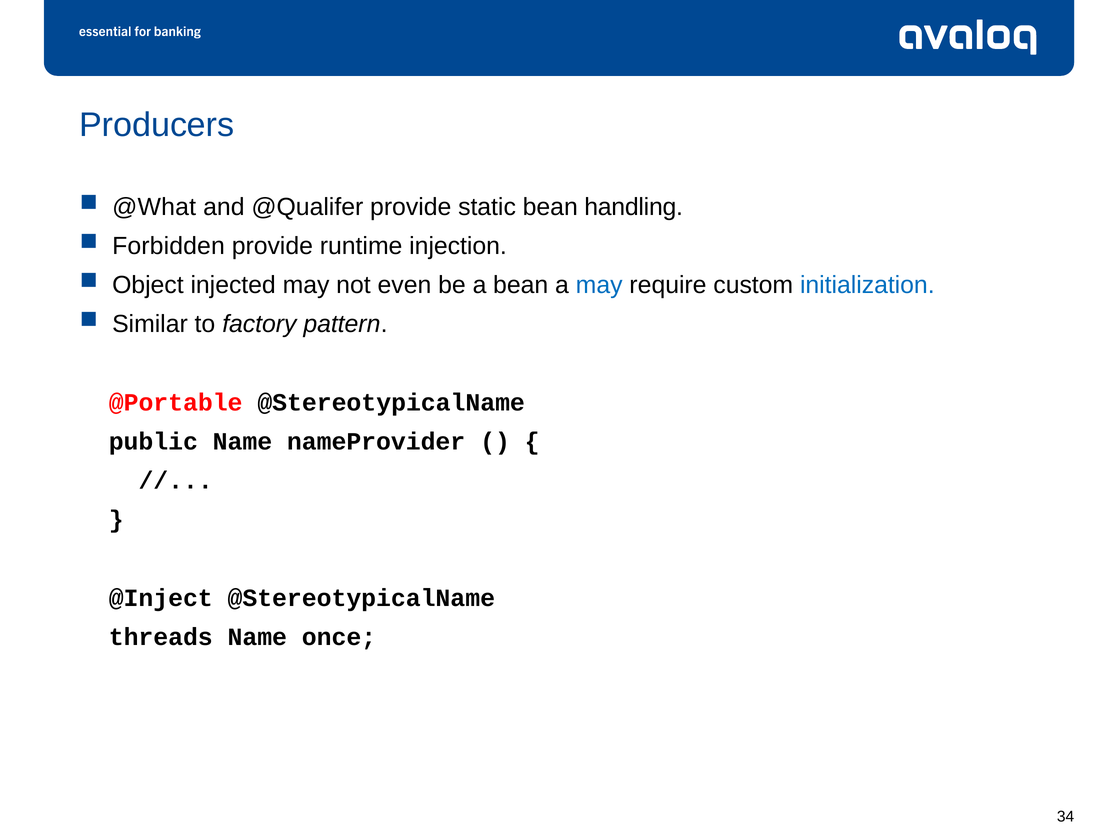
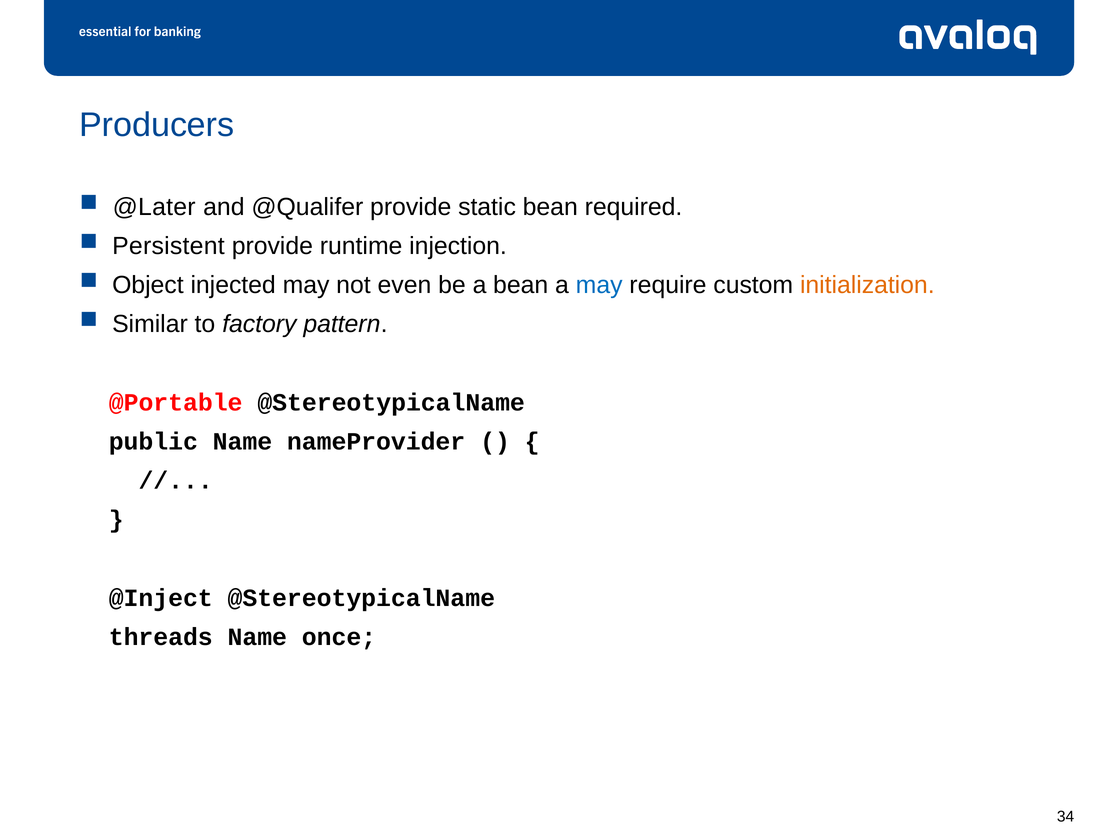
@What: @What -> @Later
handling: handling -> required
Forbidden: Forbidden -> Persistent
initialization colour: blue -> orange
